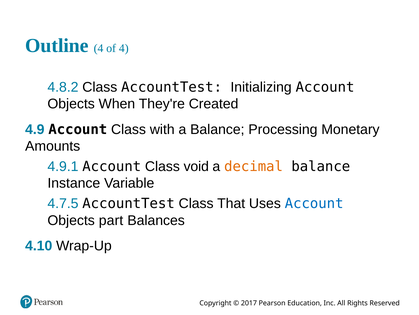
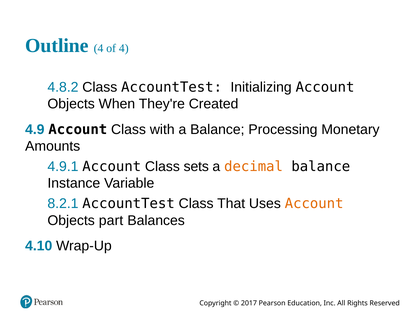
void: void -> sets
4.7.5: 4.7.5 -> 8.2.1
Account at (314, 203) colour: blue -> orange
